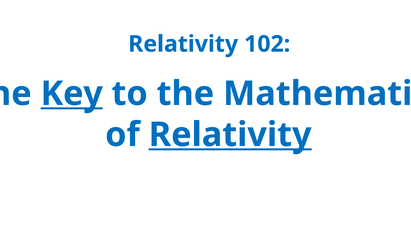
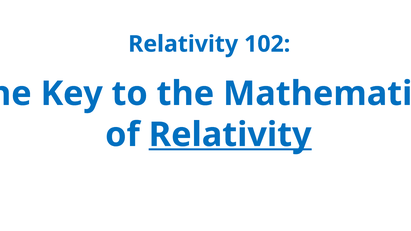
Key underline: present -> none
